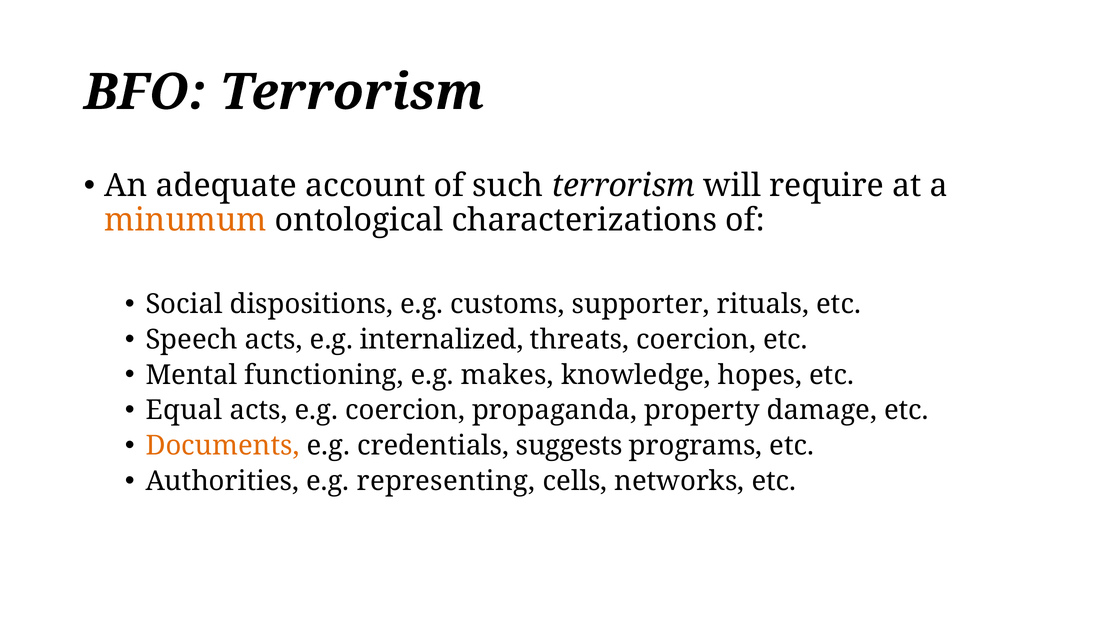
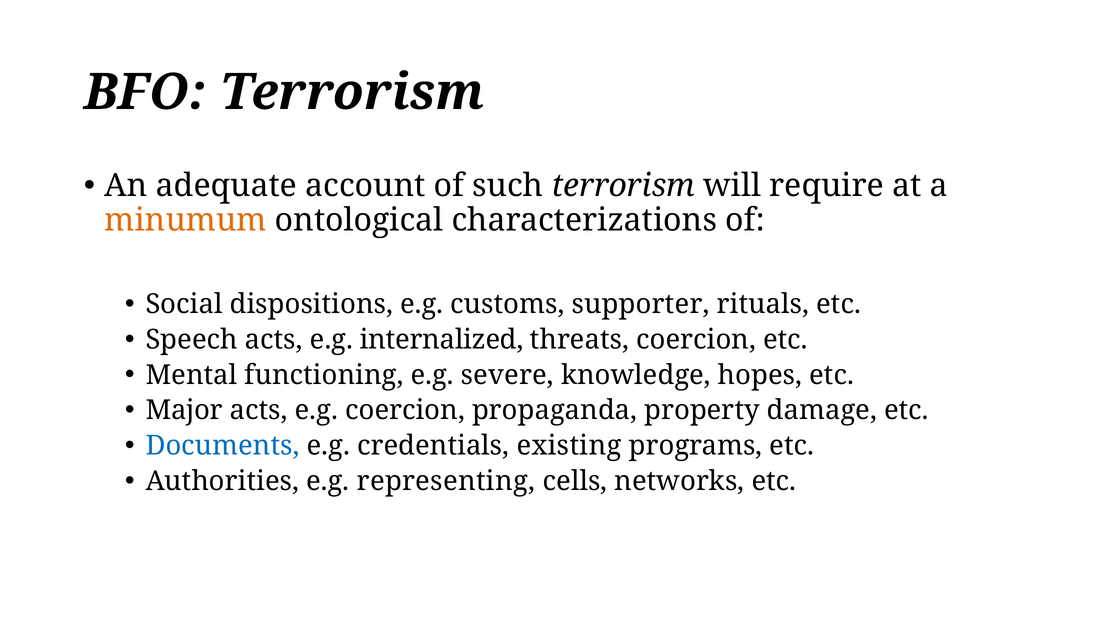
makes: makes -> severe
Equal: Equal -> Major
Documents colour: orange -> blue
suggests: suggests -> existing
